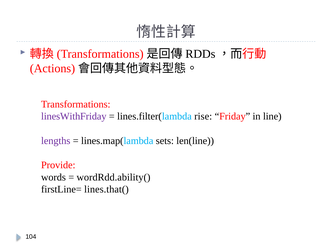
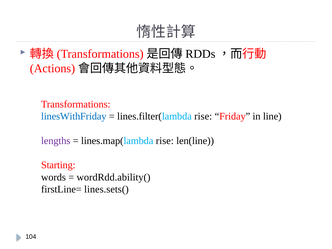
linesWithFriday colour: purple -> blue
lines.map(lambda sets: sets -> rise
Provide: Provide -> Starting
lines.that(: lines.that( -> lines.sets(
